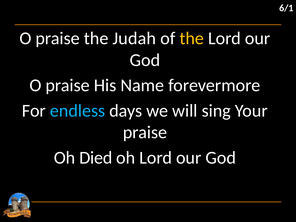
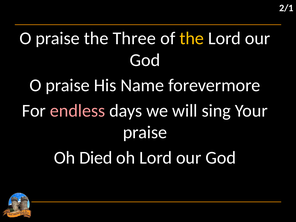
6/1: 6/1 -> 2/1
Judah: Judah -> Three
endless colour: light blue -> pink
